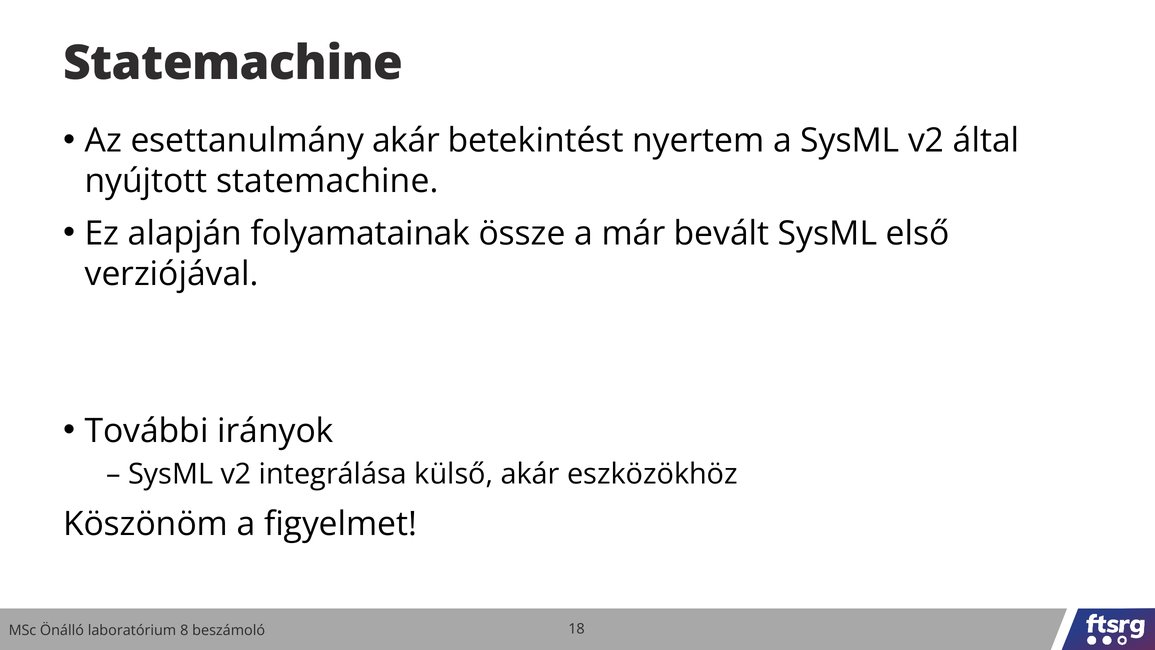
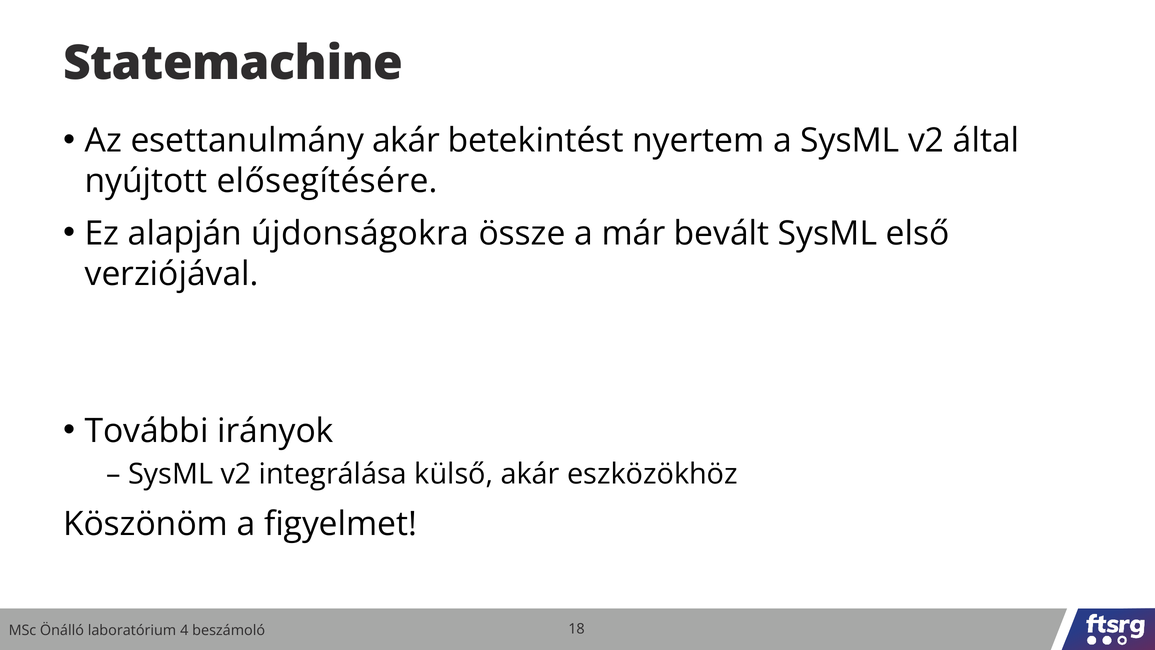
nyújtott statemachine: statemachine -> elősegítésére
folyamatainak: folyamatainak -> újdonságokra
8: 8 -> 4
